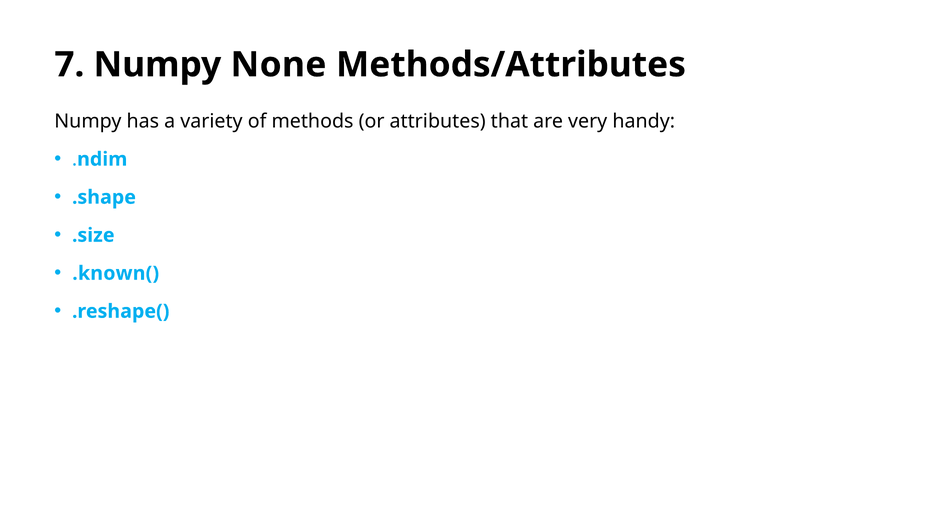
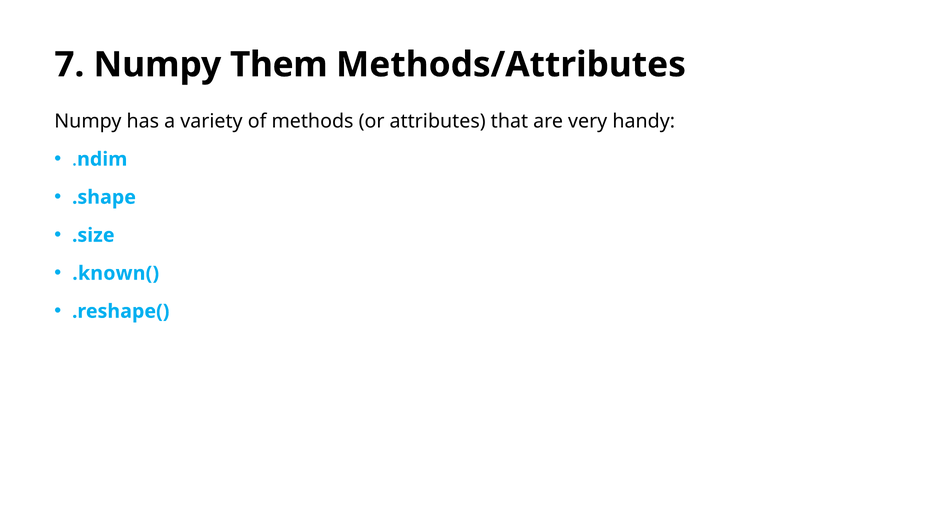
None: None -> Them
